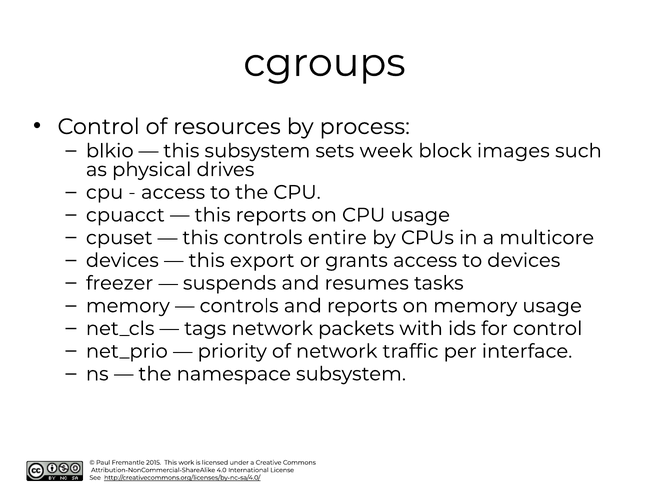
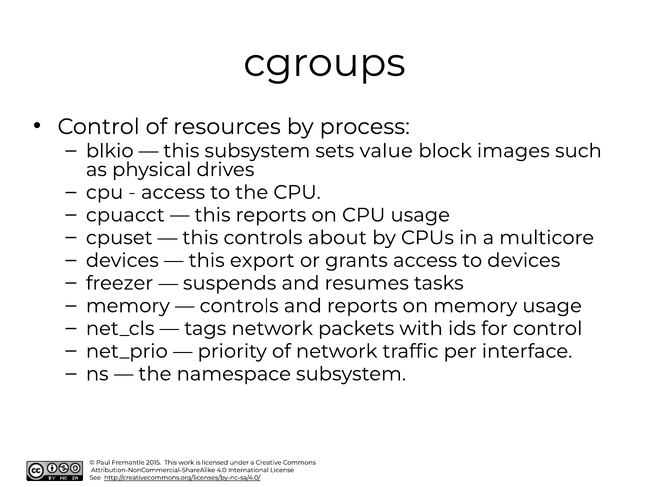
week: week -> value
entire: entire -> about
